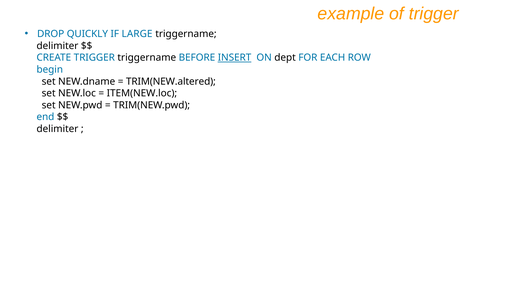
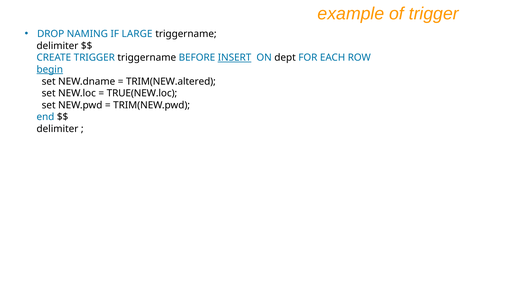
QUICKLY: QUICKLY -> NAMING
begin underline: none -> present
ITEM(NEW.loc: ITEM(NEW.loc -> TRUE(NEW.loc
